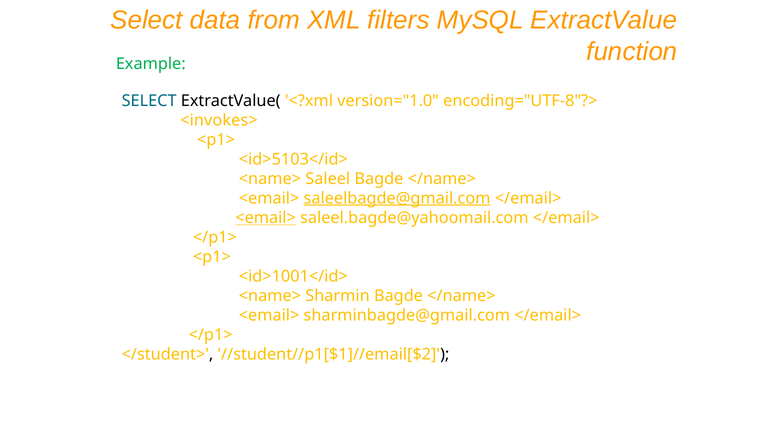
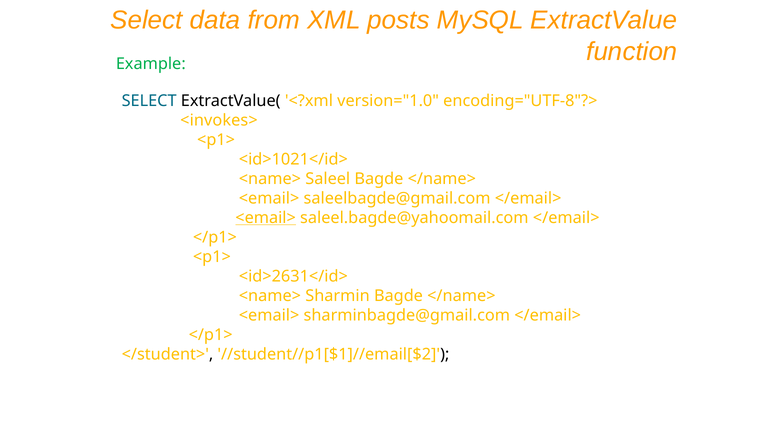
filters: filters -> posts
<id>5103</id>: <id>5103</id> -> <id>1021</id>
saleelbagde@gmail.com underline: present -> none
<id>1001</id>: <id>1001</id> -> <id>2631</id>
